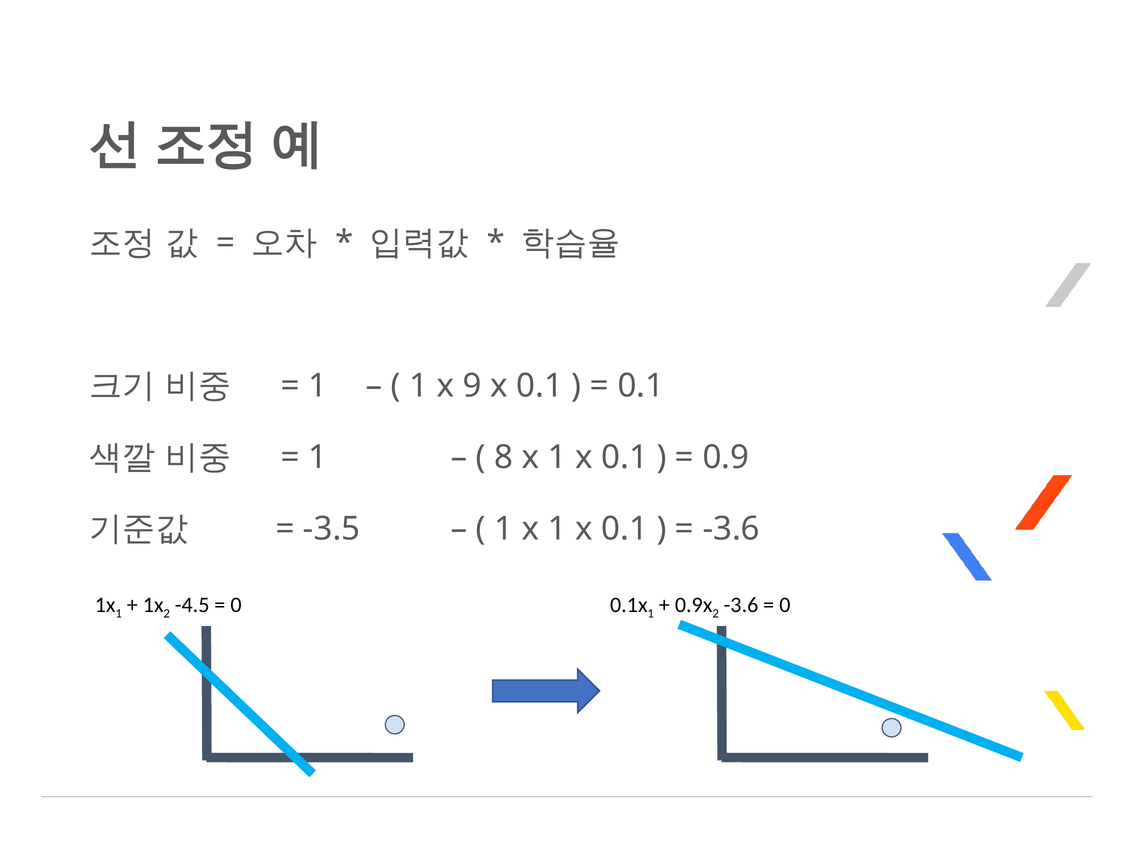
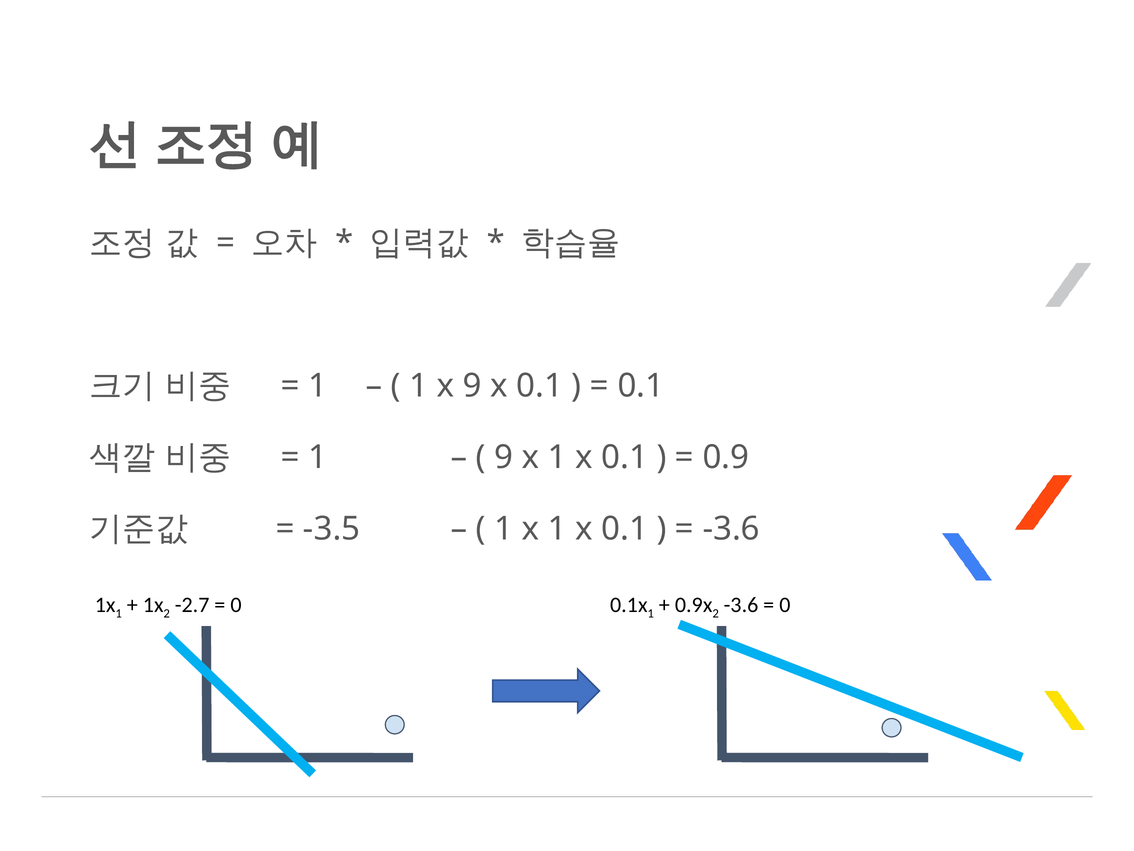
8 at (504, 457): 8 -> 9
-4.5: -4.5 -> -2.7
